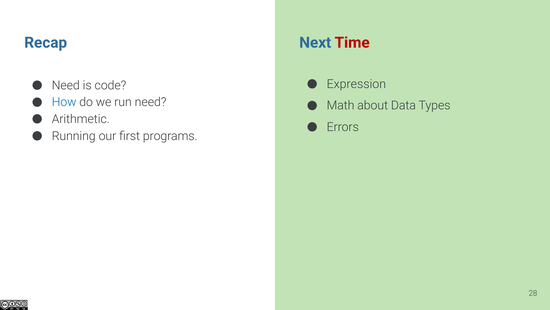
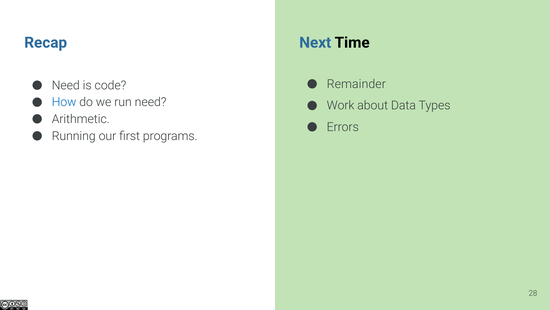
Time colour: red -> black
Expression: Expression -> Remainder
Math: Math -> Work
